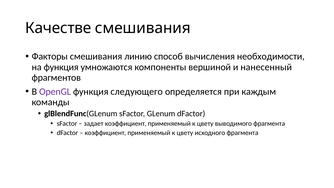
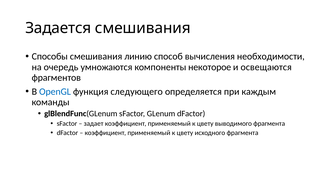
Качестве: Качестве -> Задается
Факторы: Факторы -> Способы
на функция: функция -> очередь
вершиной: вершиной -> некоторое
нанесенный: нанесенный -> освещаются
OpenGL colour: purple -> blue
